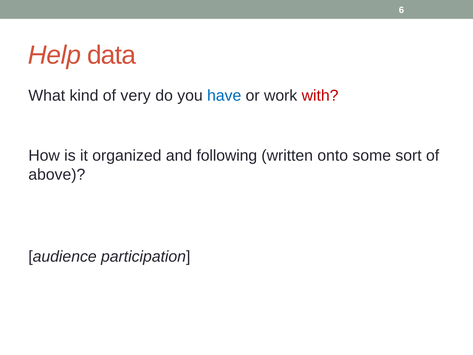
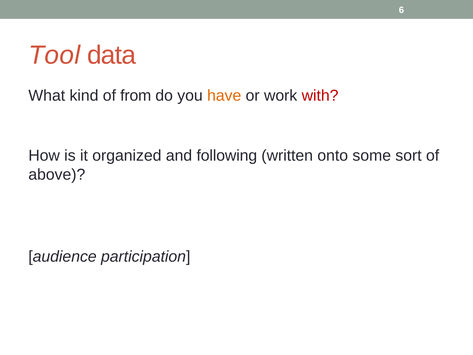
Help: Help -> Tool
very: very -> from
have colour: blue -> orange
